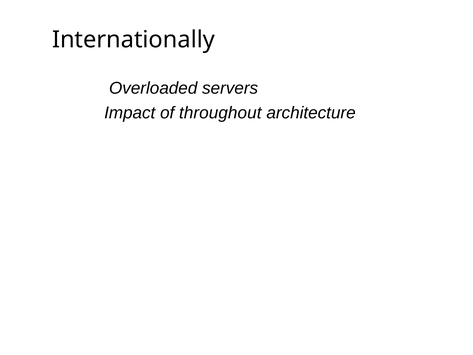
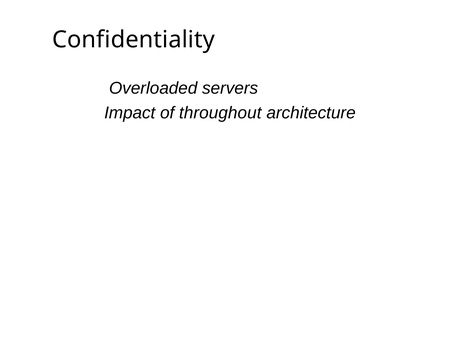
Internationally: Internationally -> Confidentiality
